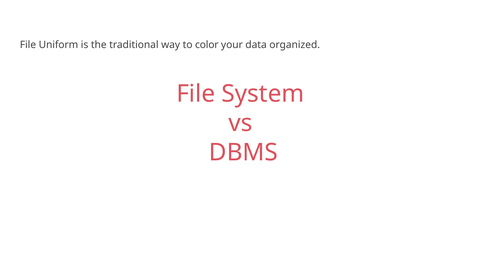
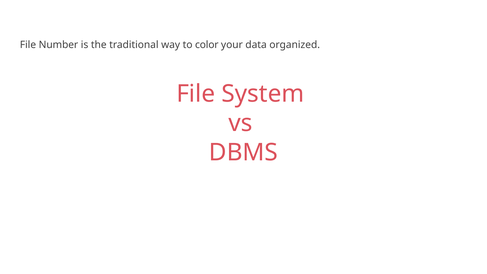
Uniform: Uniform -> Number
